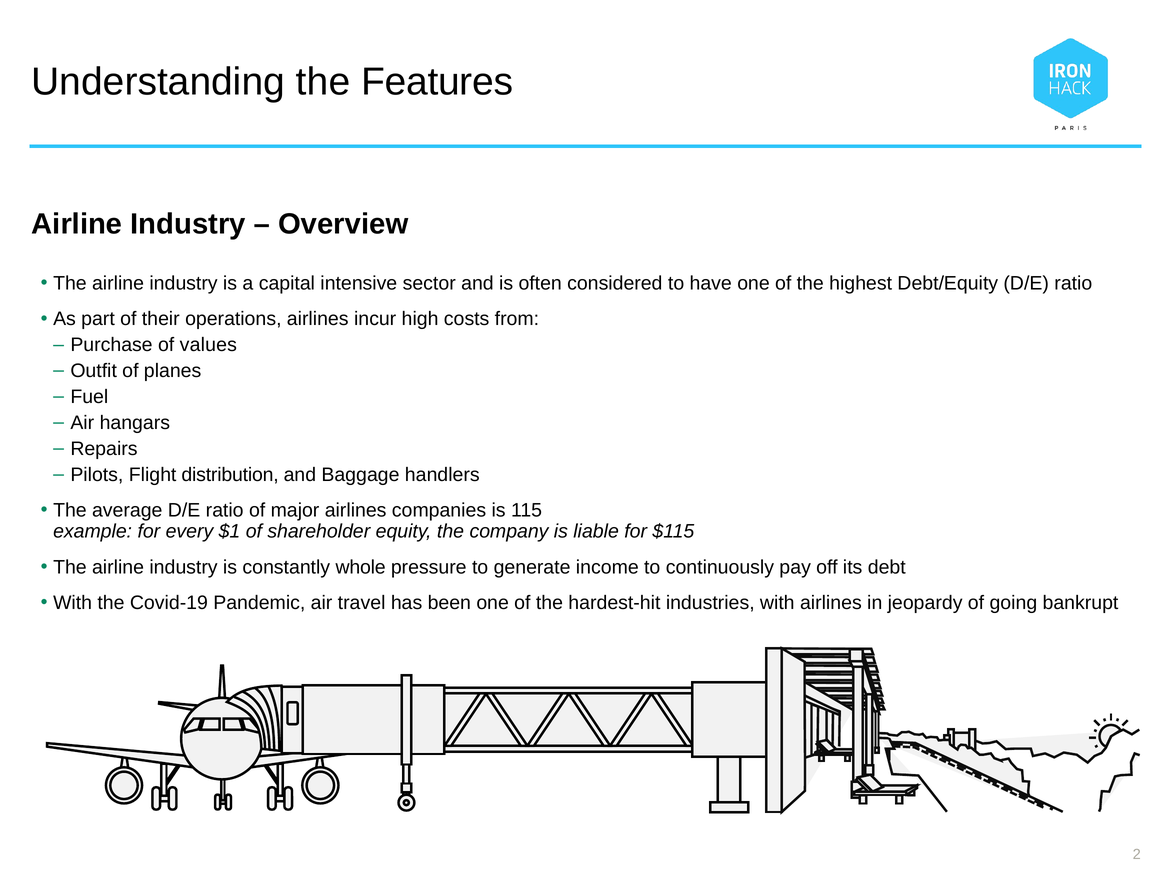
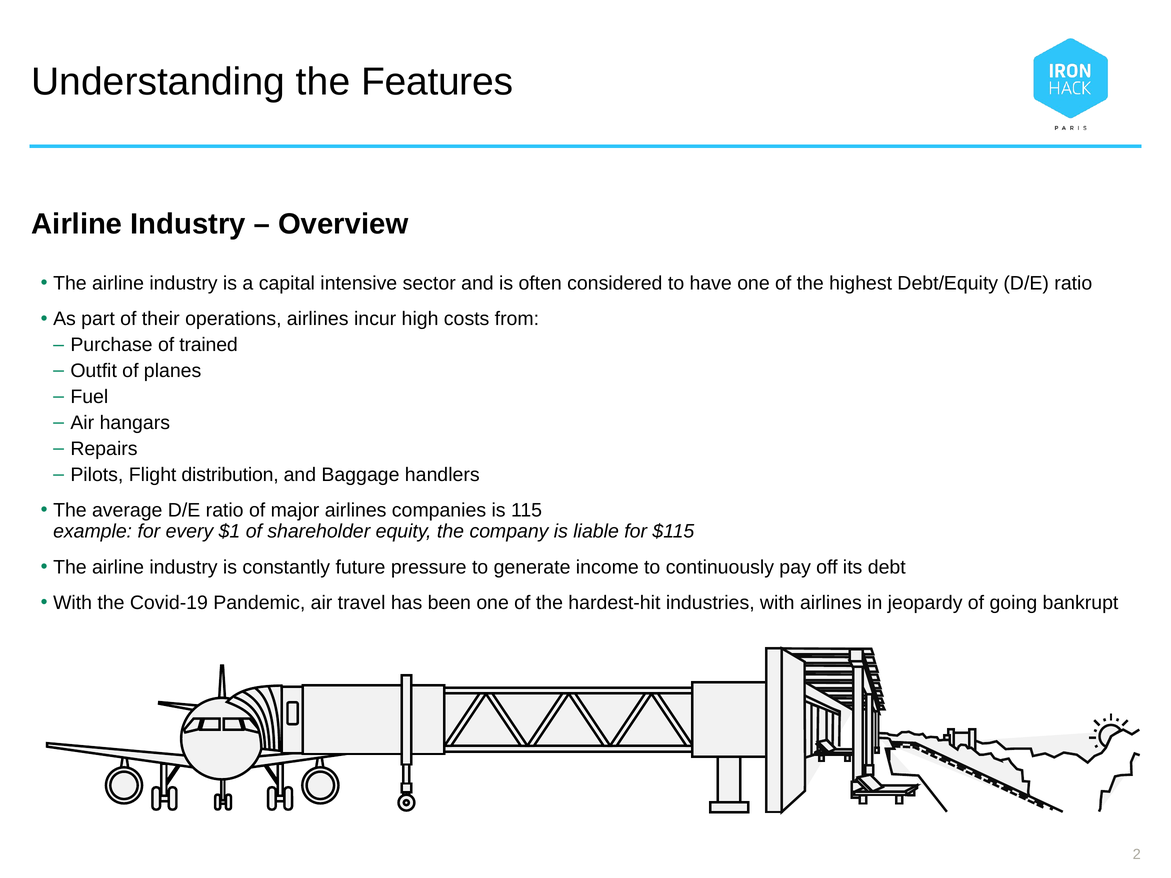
values: values -> trained
whole: whole -> future
